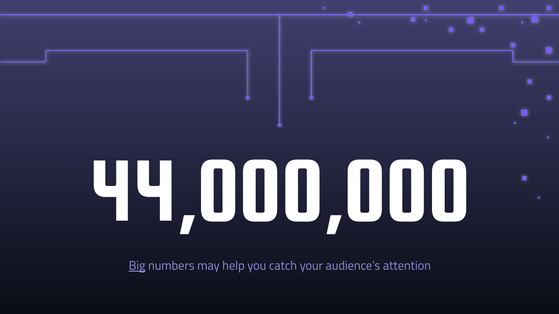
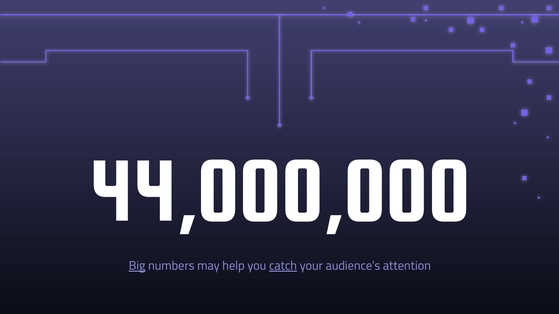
catch underline: none -> present
